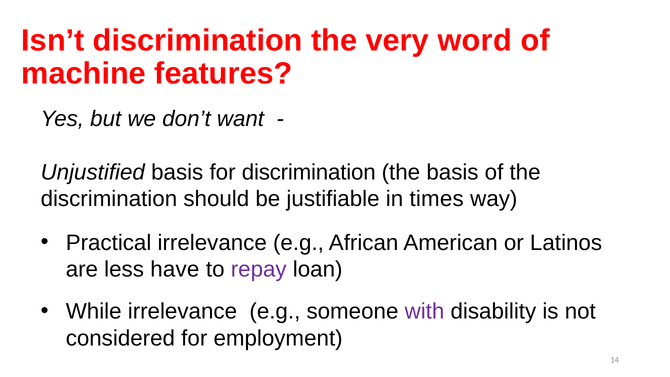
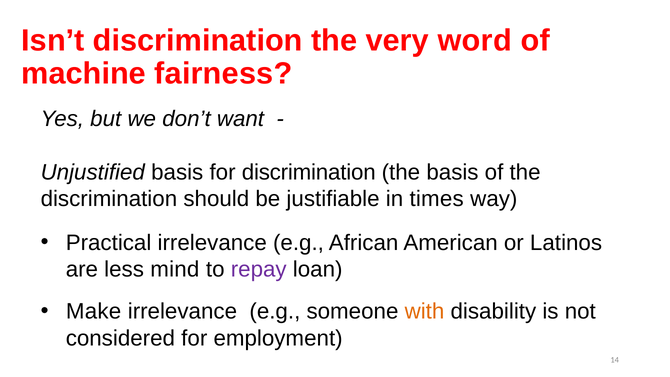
features: features -> fairness
have: have -> mind
While: While -> Make
with colour: purple -> orange
